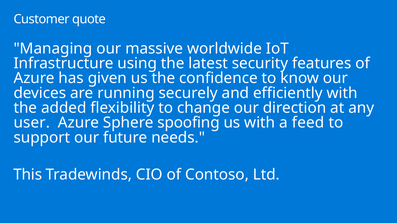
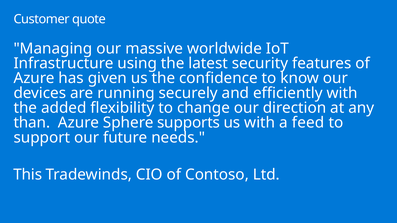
user: user -> than
spoofing: spoofing -> supports
